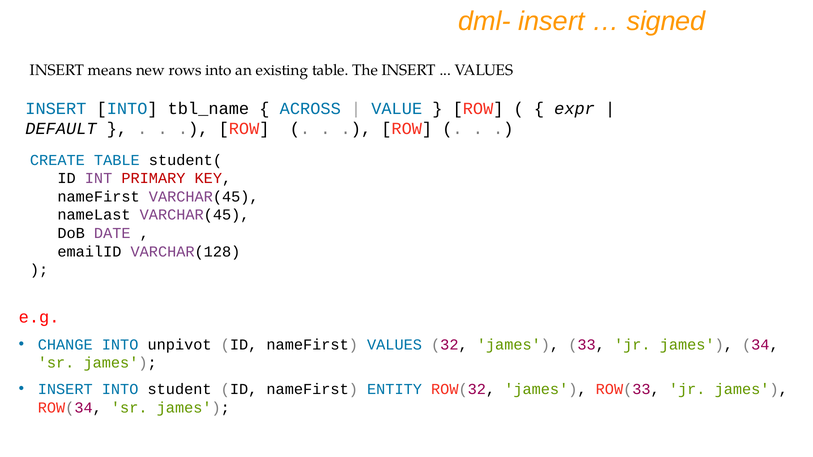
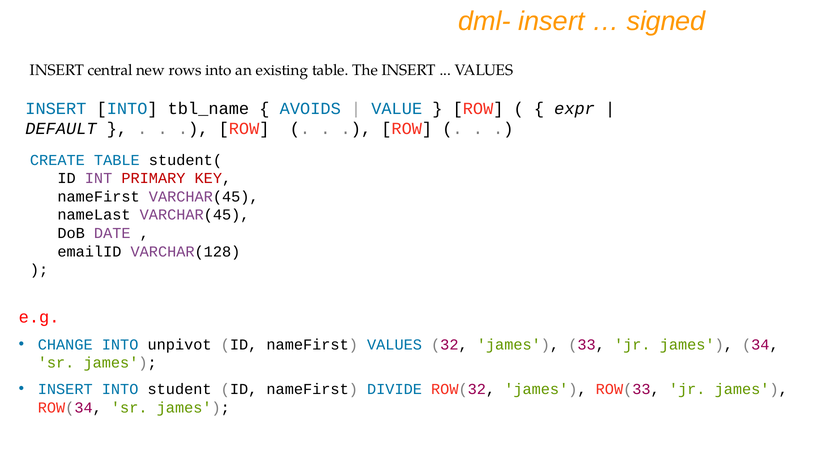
means: means -> central
ACROSS: ACROSS -> AVOIDS
ENTITY: ENTITY -> DIVIDE
